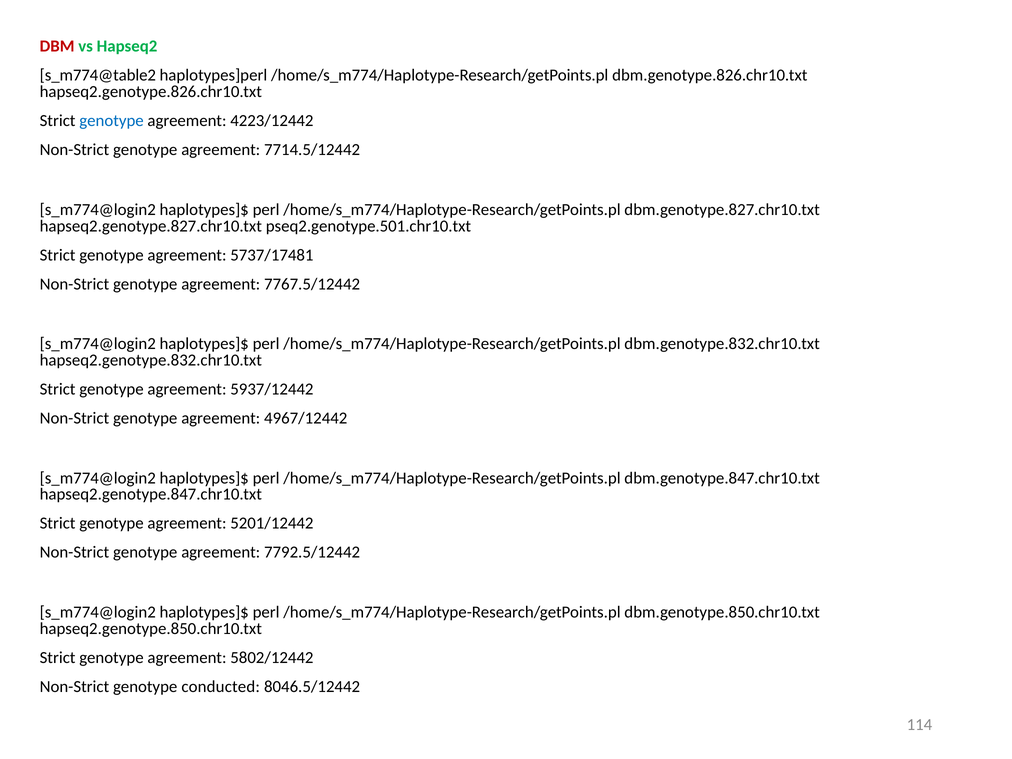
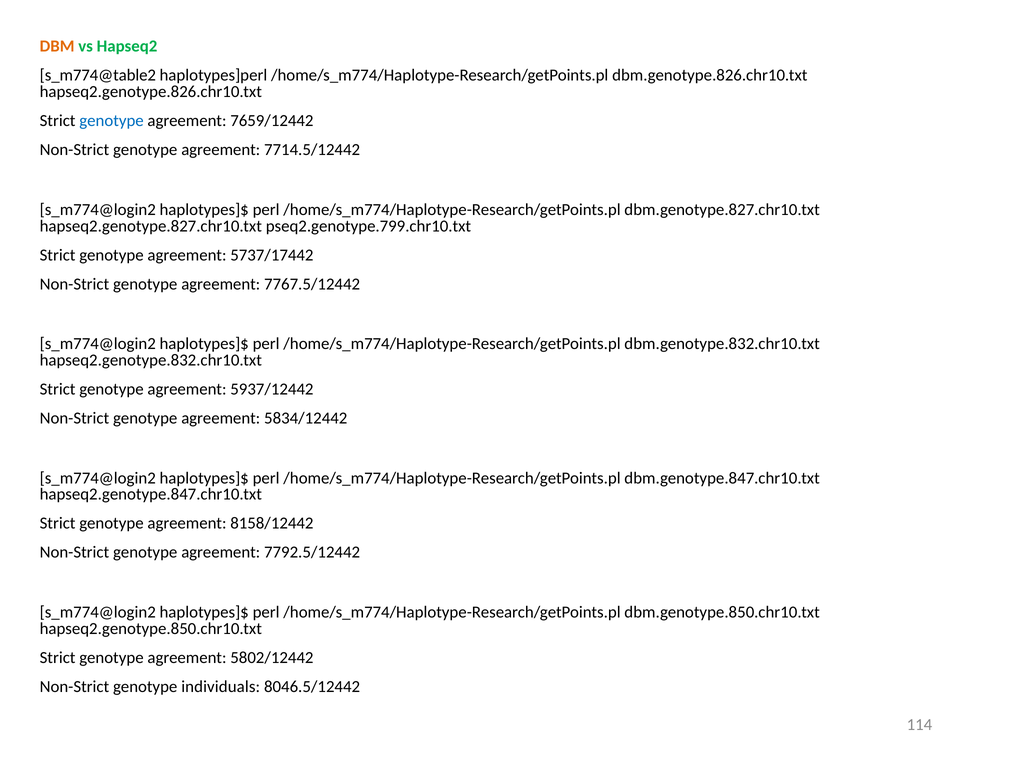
DBM colour: red -> orange
4223/12442: 4223/12442 -> 7659/12442
pseq2.genotype.501.chr10.txt: pseq2.genotype.501.chr10.txt -> pseq2.genotype.799.chr10.txt
5737/17481: 5737/17481 -> 5737/17442
4967/12442: 4967/12442 -> 5834/12442
5201/12442: 5201/12442 -> 8158/12442
conducted: conducted -> individuals
